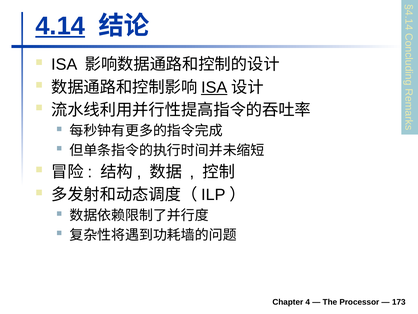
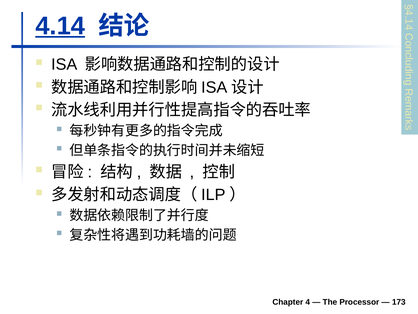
ISA at (214, 87) underline: present -> none
